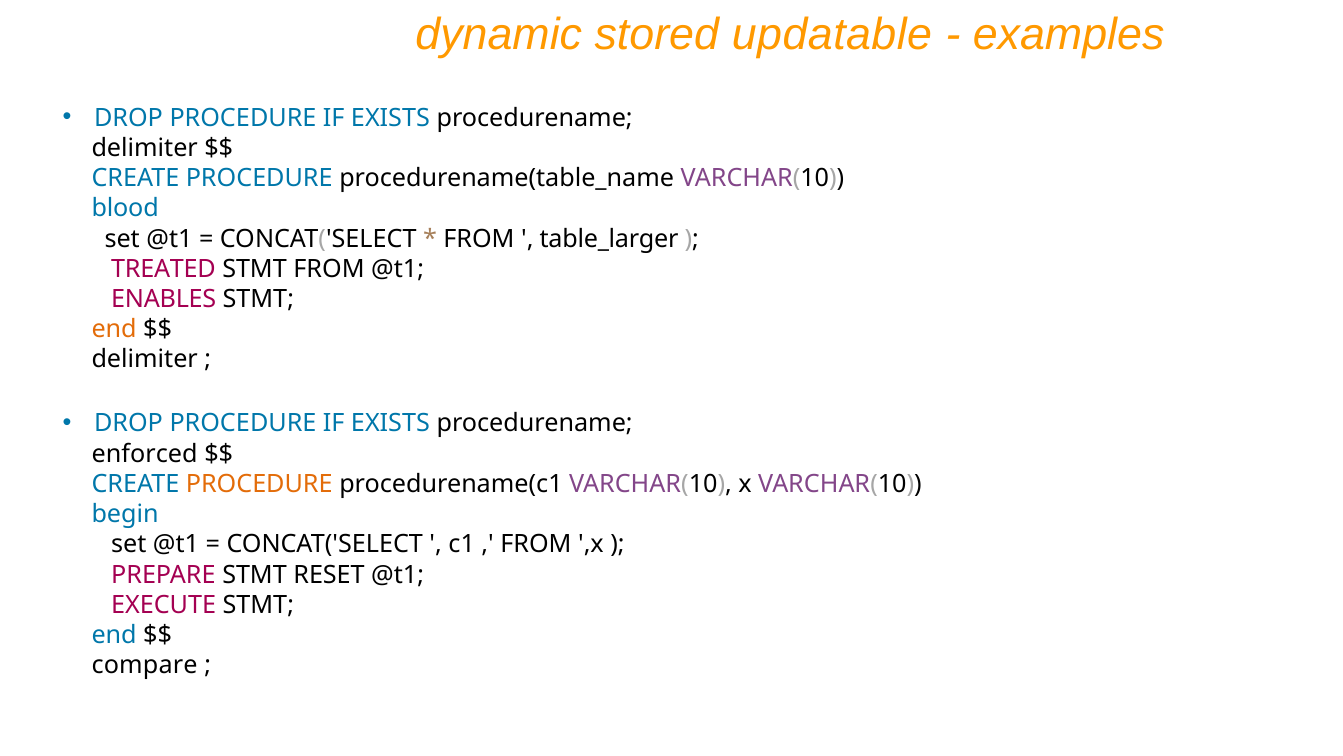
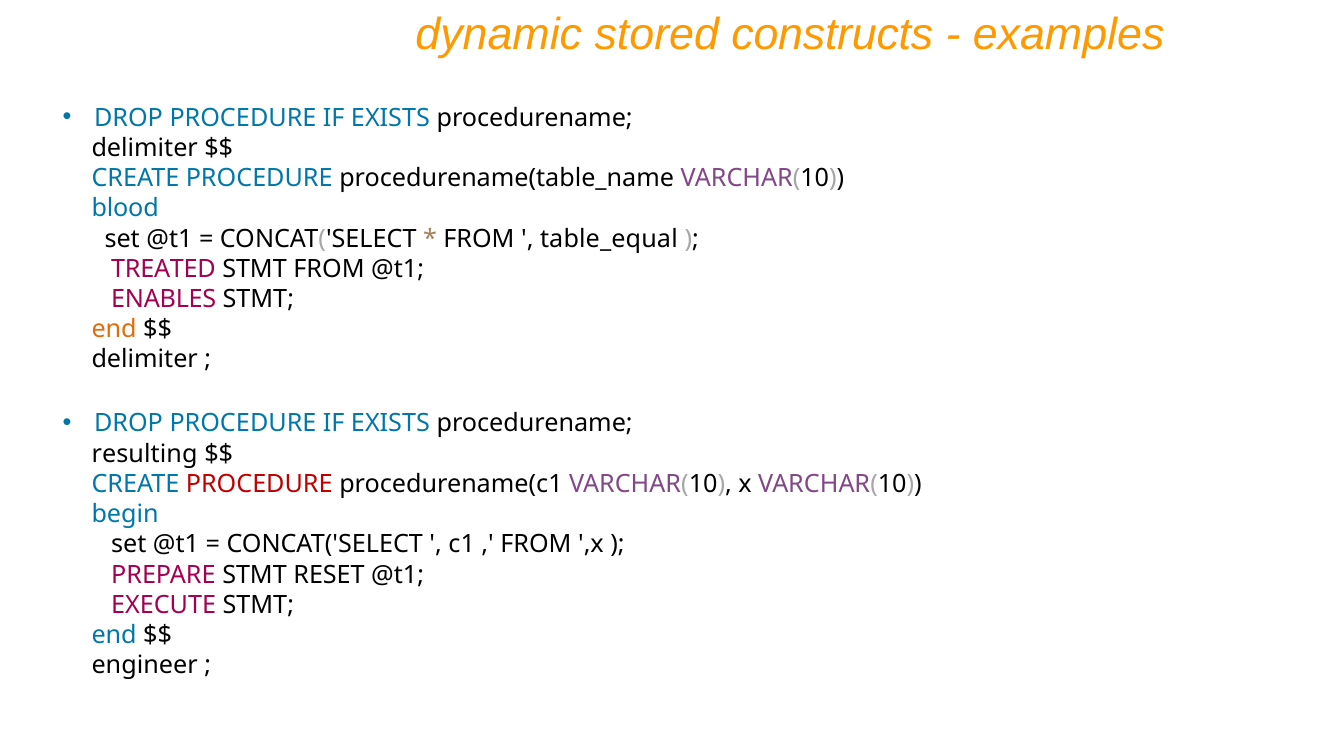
updatable: updatable -> constructs
table_larger: table_larger -> table_equal
enforced: enforced -> resulting
PROCEDURE at (259, 484) colour: orange -> red
compare: compare -> engineer
